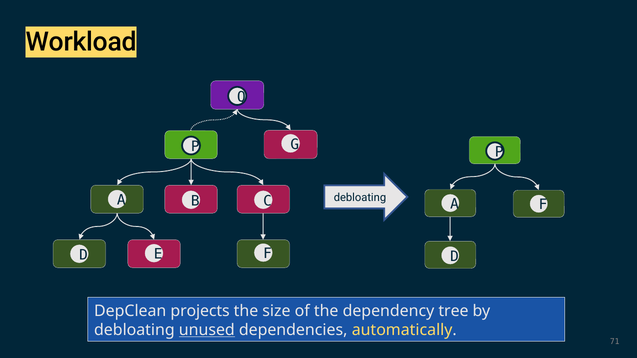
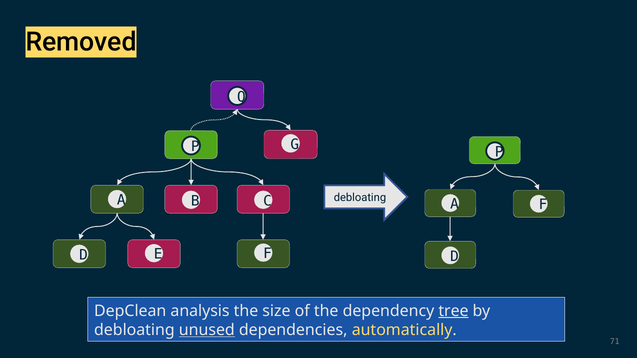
Workload: Workload -> Removed
projects: projects -> analysis
tree underline: none -> present
